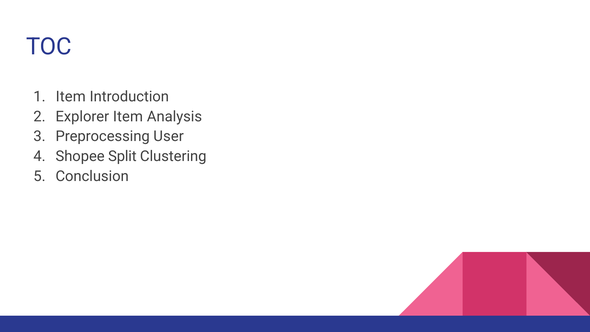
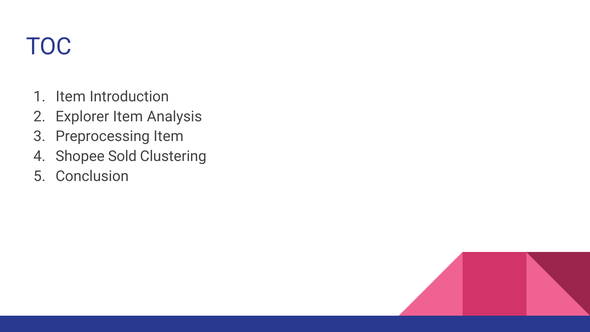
Preprocessing User: User -> Item
Split: Split -> Sold
